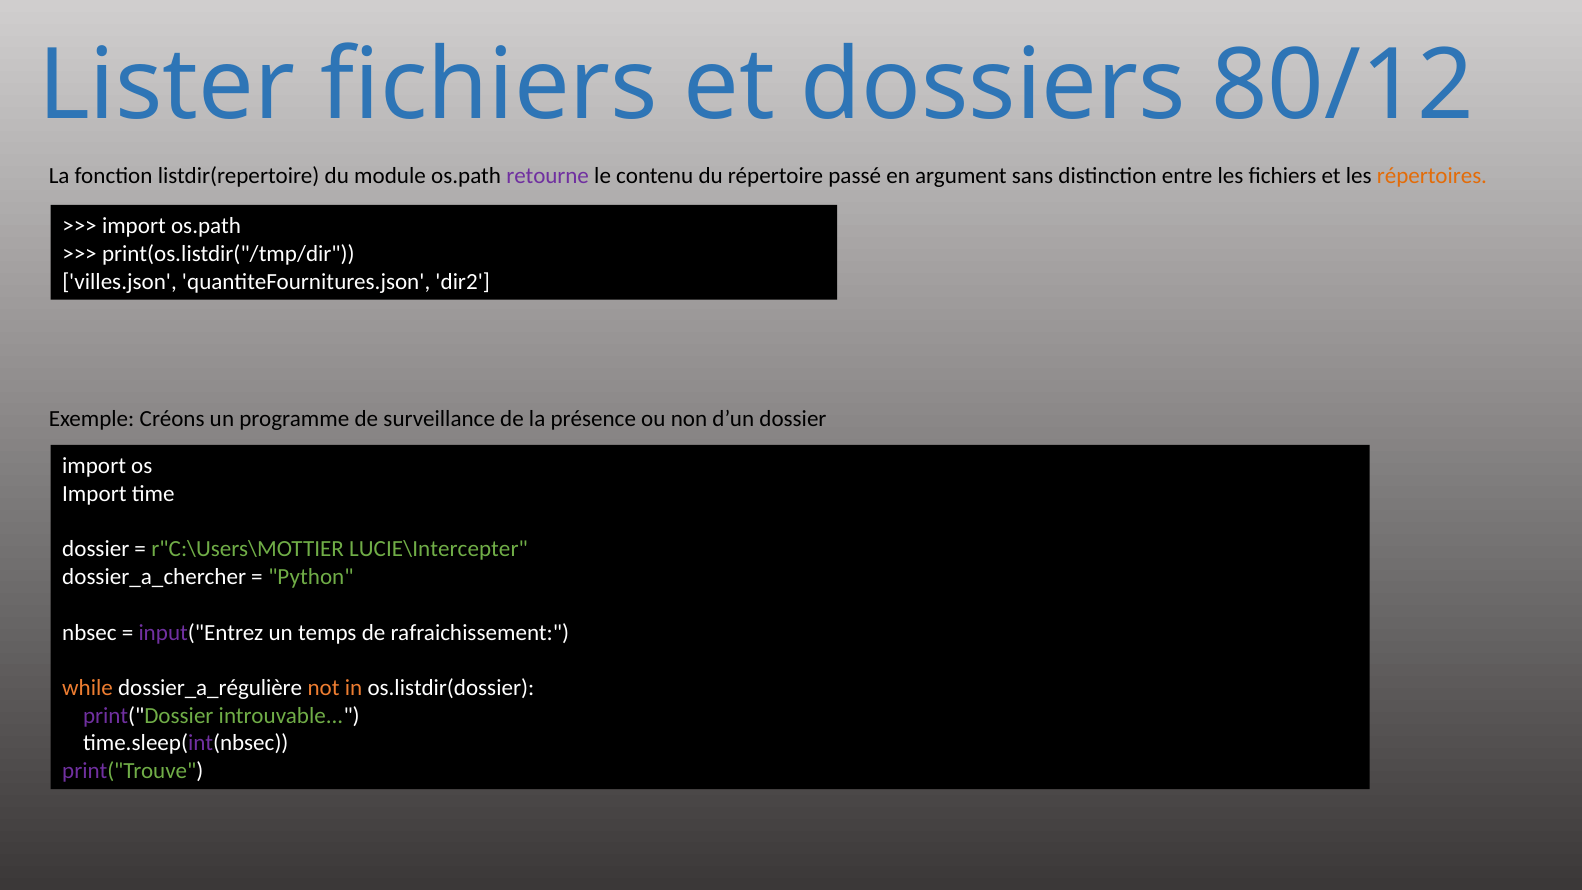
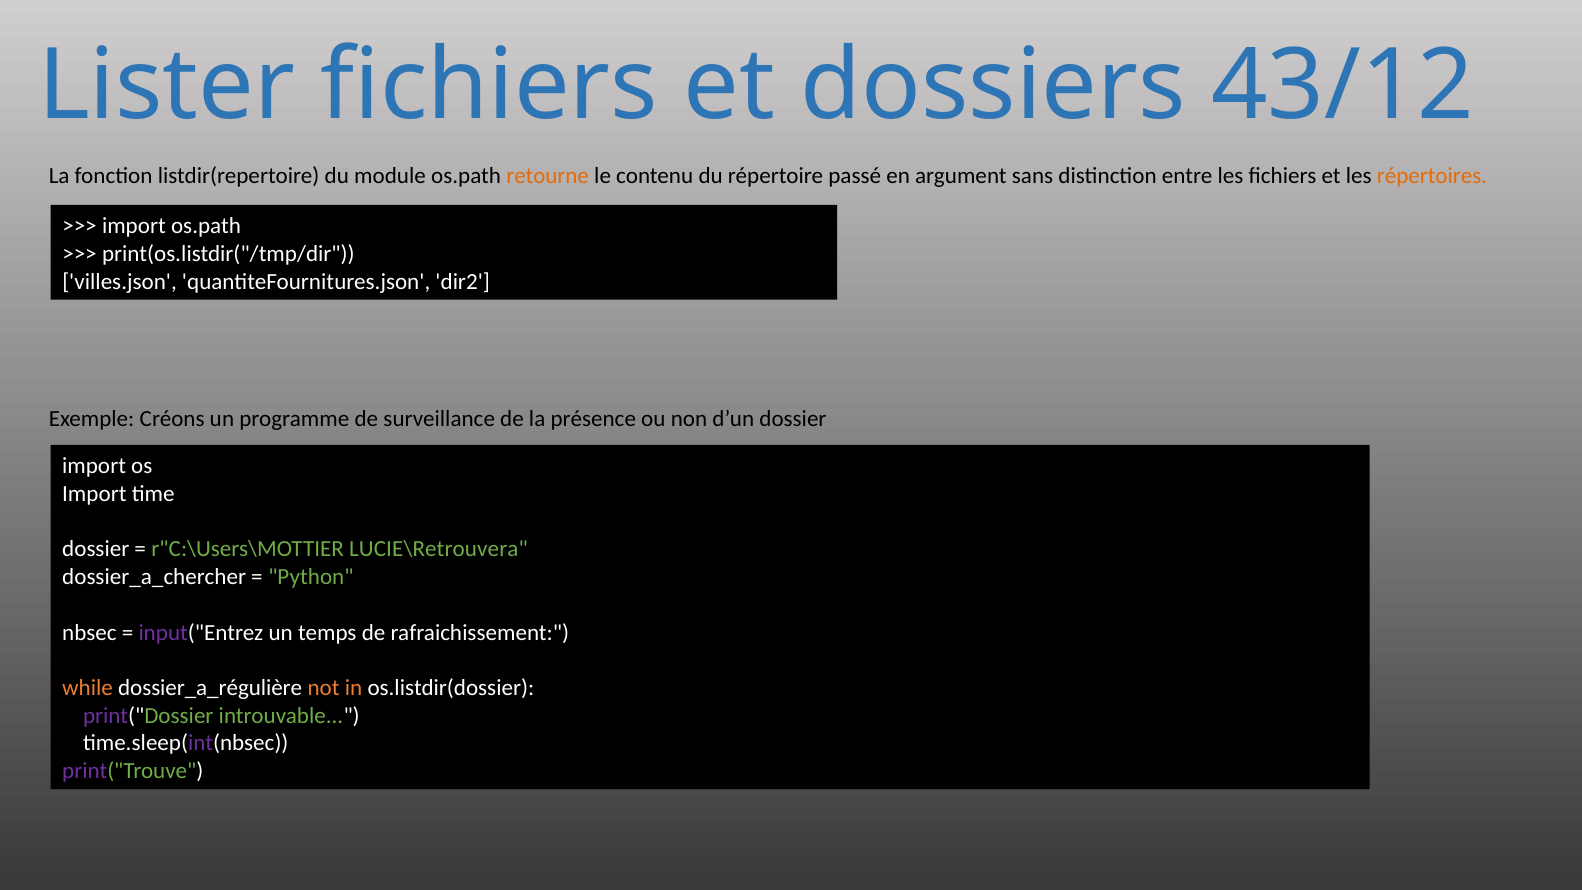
80/12: 80/12 -> 43/12
retourne colour: purple -> orange
LUCIE\Intercepter: LUCIE\Intercepter -> LUCIE\Retrouvera
